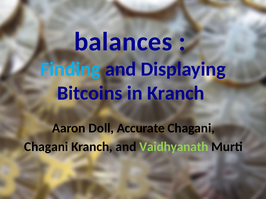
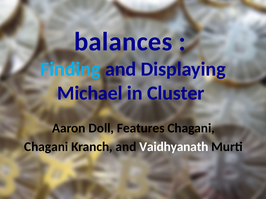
Bitcoins: Bitcoins -> Michael
in Kranch: Kranch -> Cluster
Accurate: Accurate -> Features
Vaidhyanath colour: light green -> white
